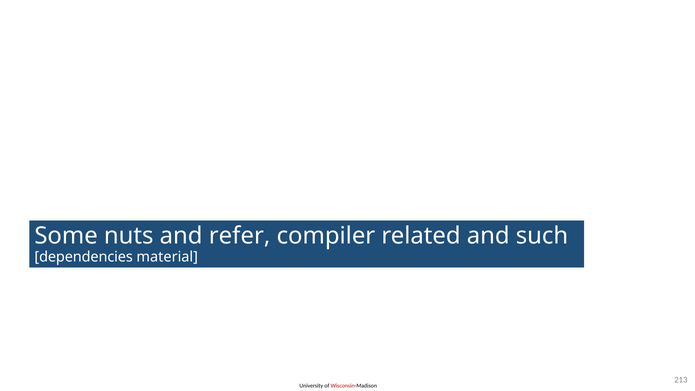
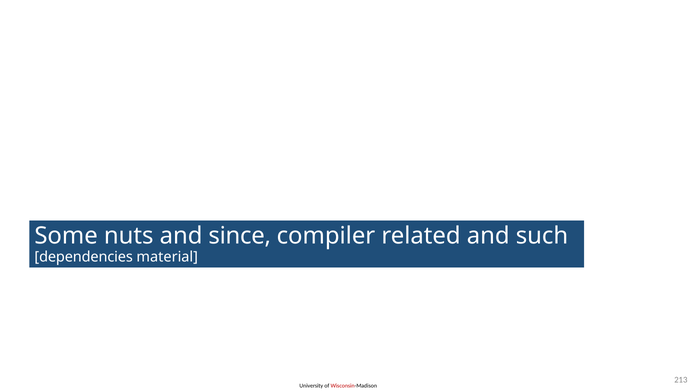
refer: refer -> since
